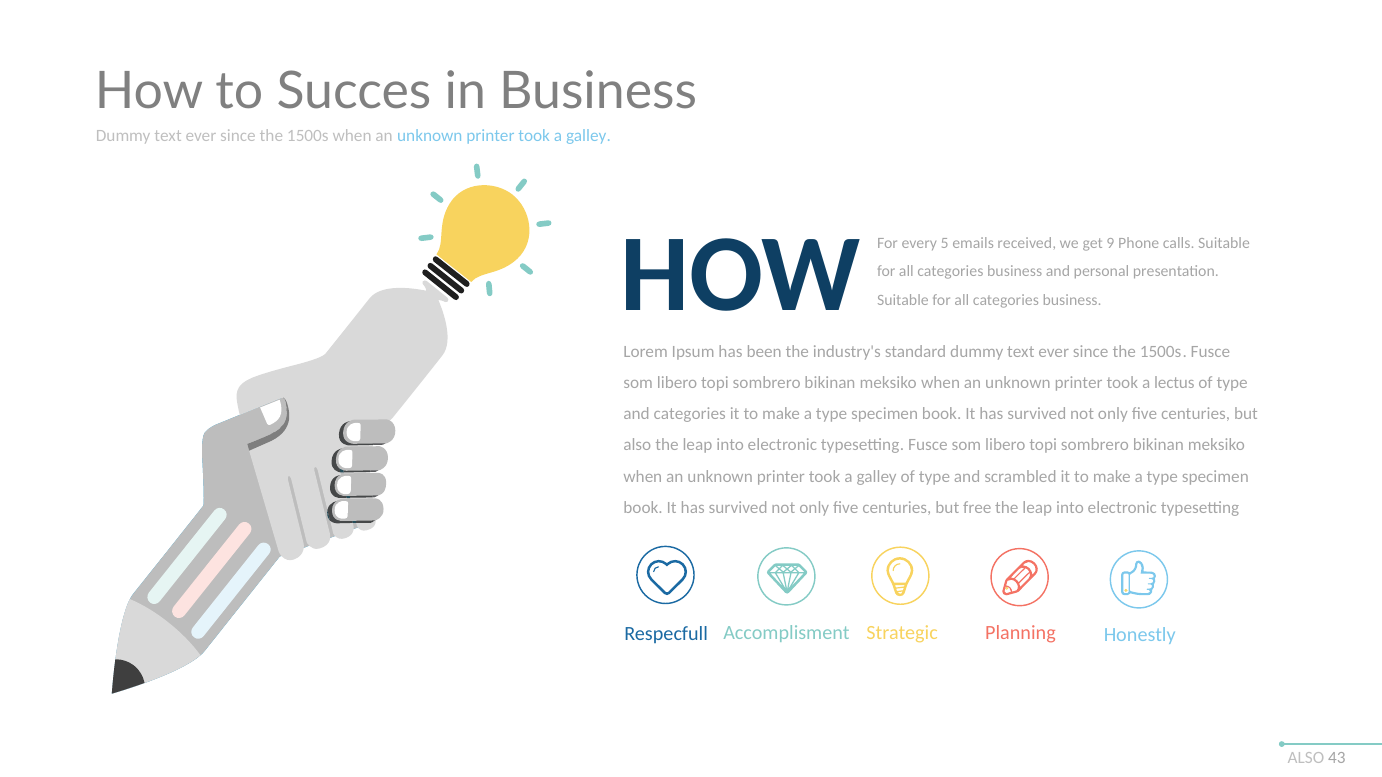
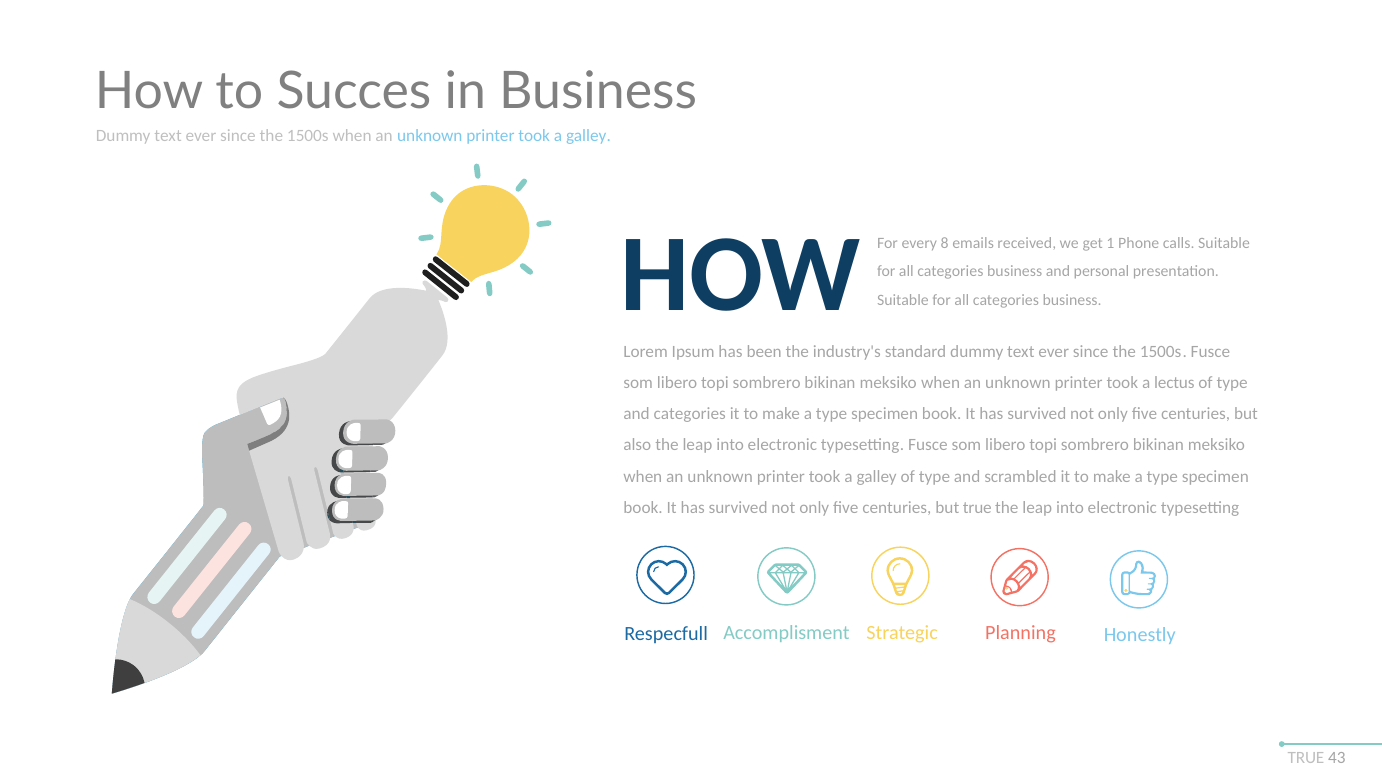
5: 5 -> 8
9: 9 -> 1
but free: free -> true
ALSO at (1306, 759): ALSO -> TRUE
